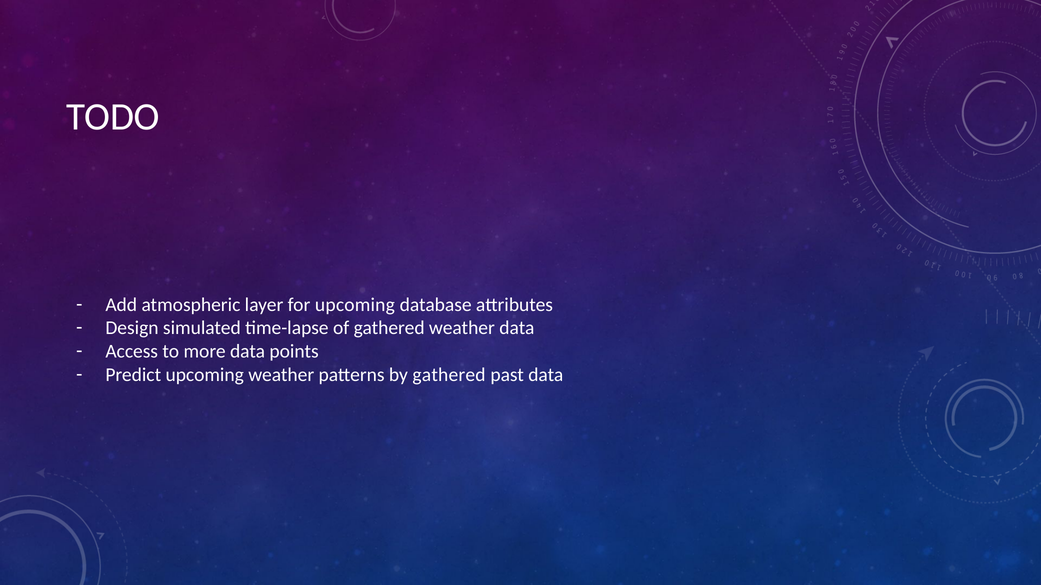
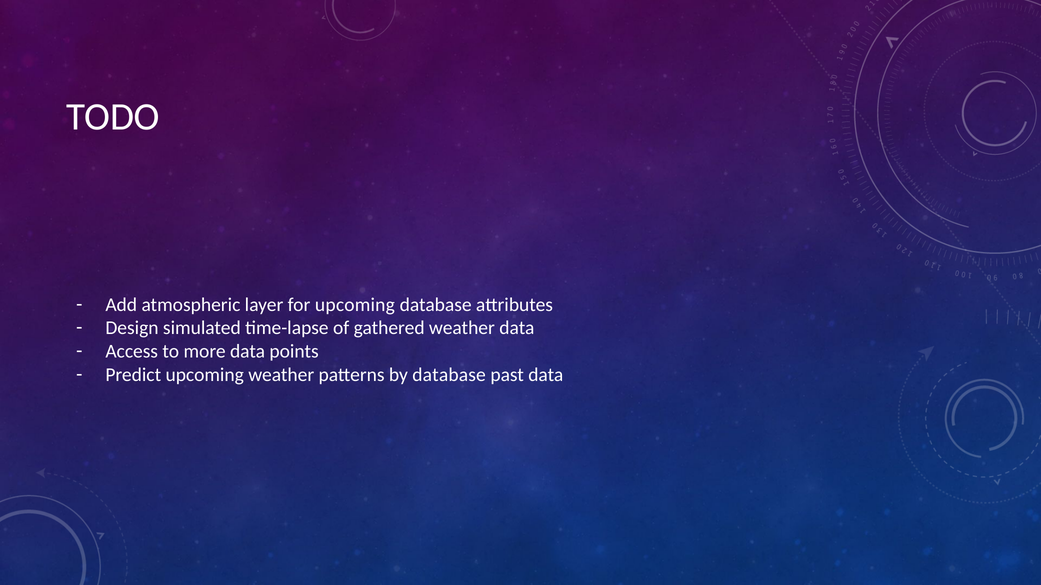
by gathered: gathered -> database
